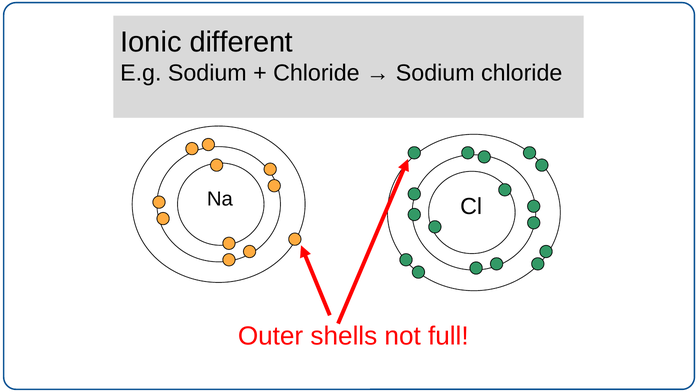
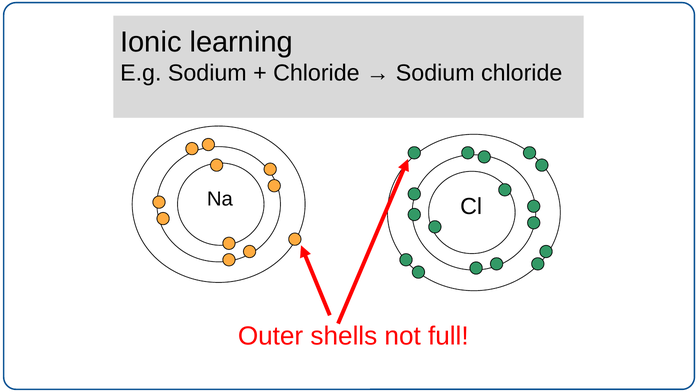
different: different -> learning
